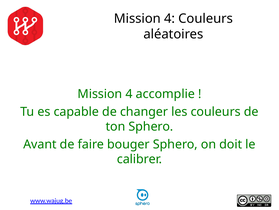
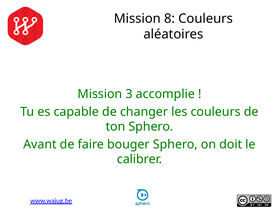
4 at (170, 18): 4 -> 8
4 at (129, 94): 4 -> 3
